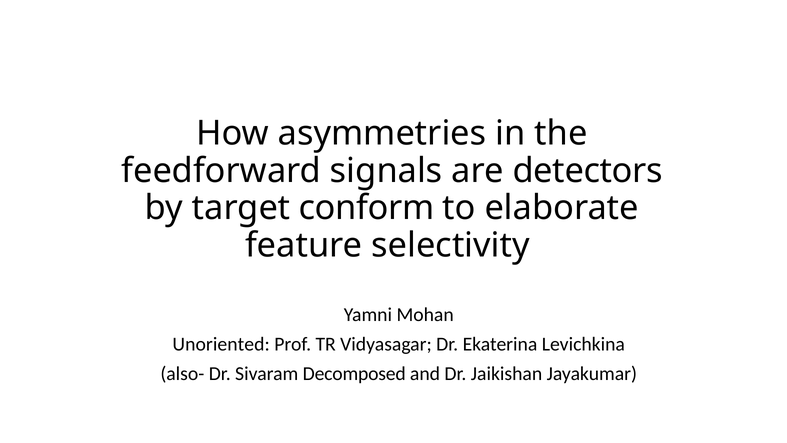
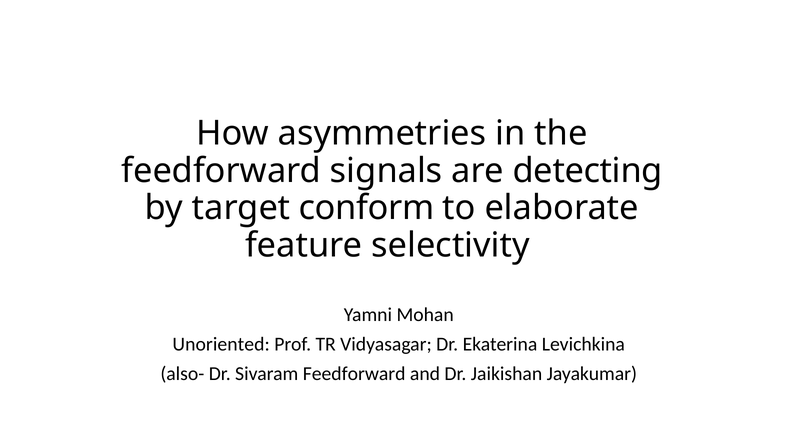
detectors: detectors -> detecting
Sivaram Decomposed: Decomposed -> Feedforward
